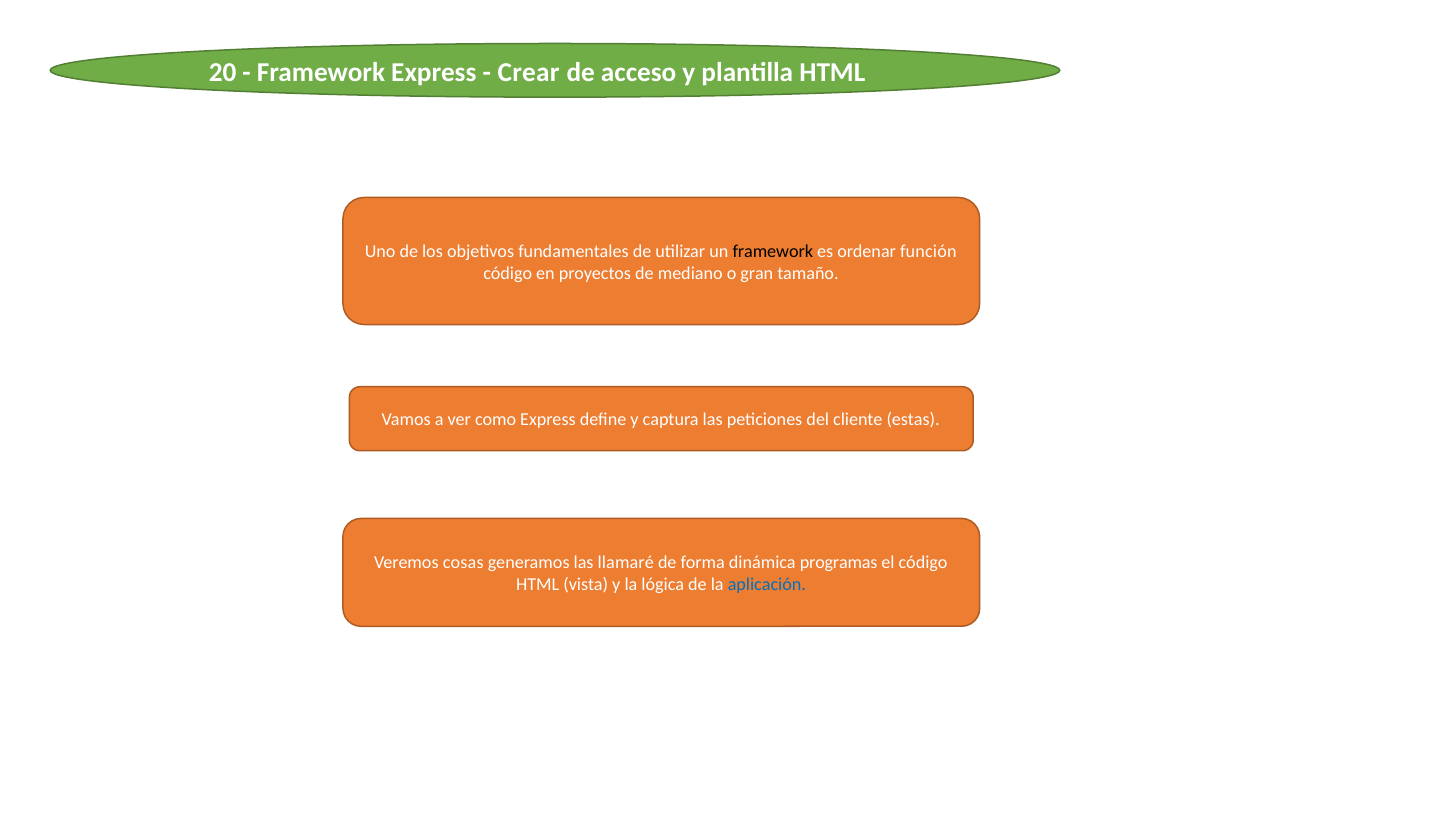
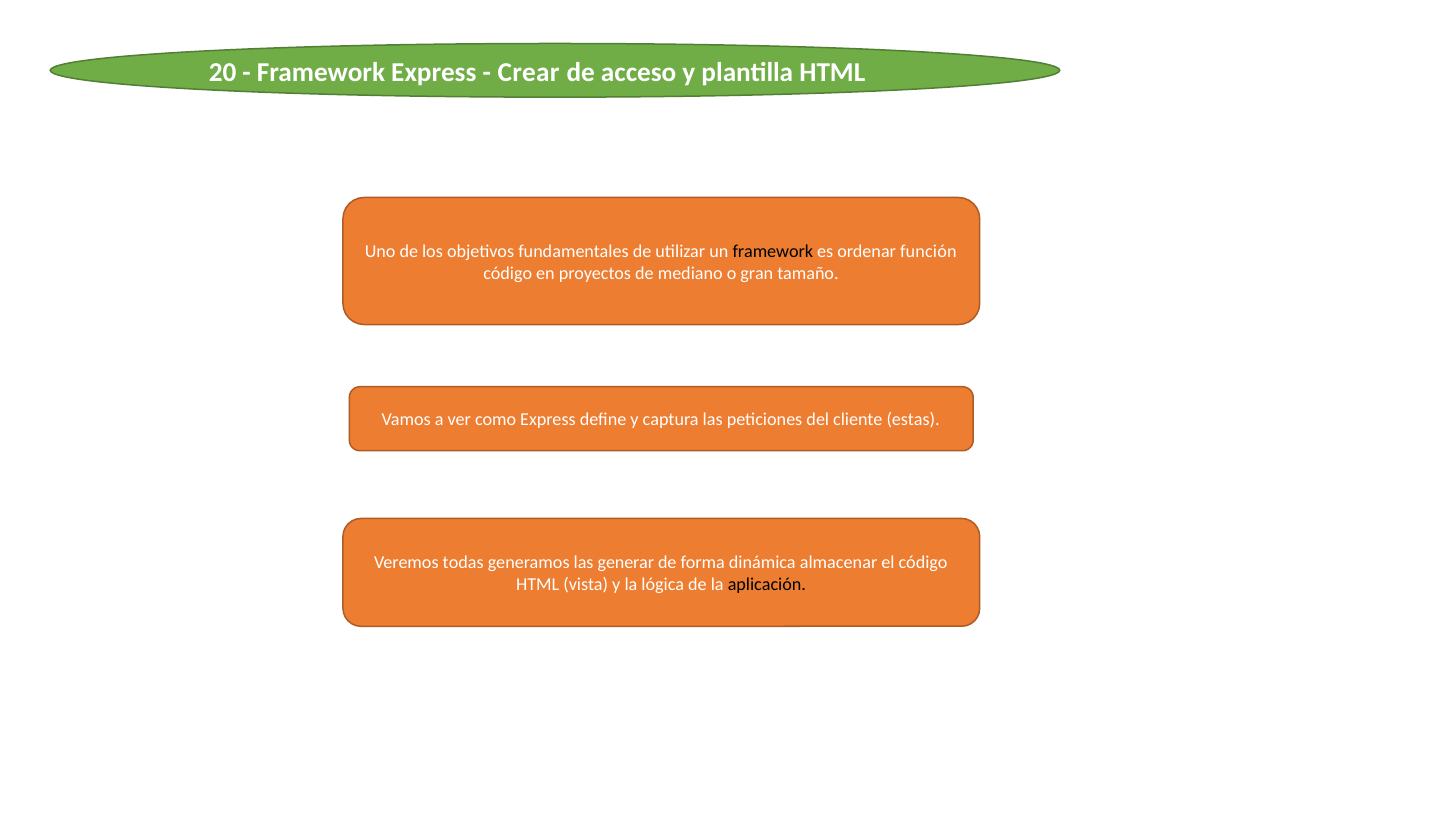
cosas: cosas -> todas
llamaré: llamaré -> generar
programas: programas -> almacenar
aplicación colour: blue -> black
